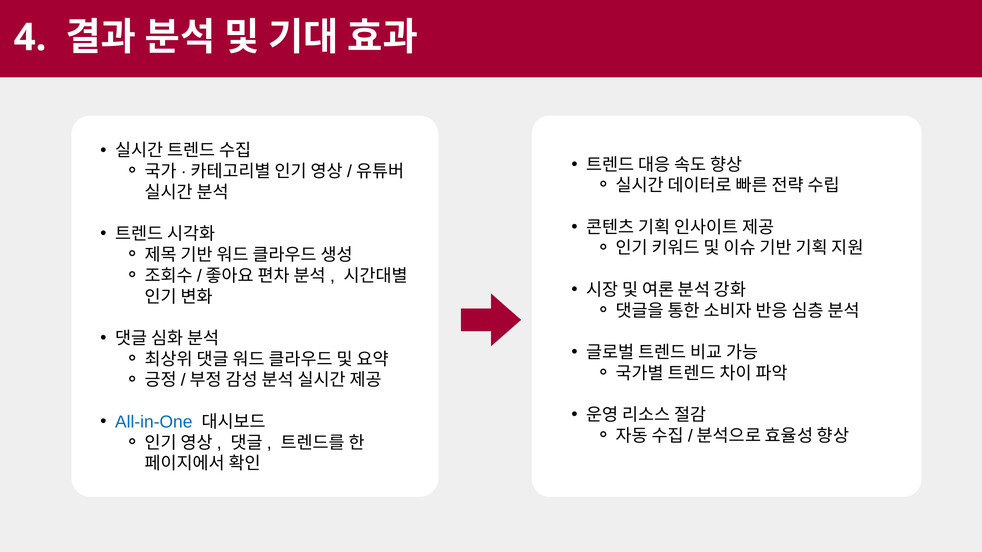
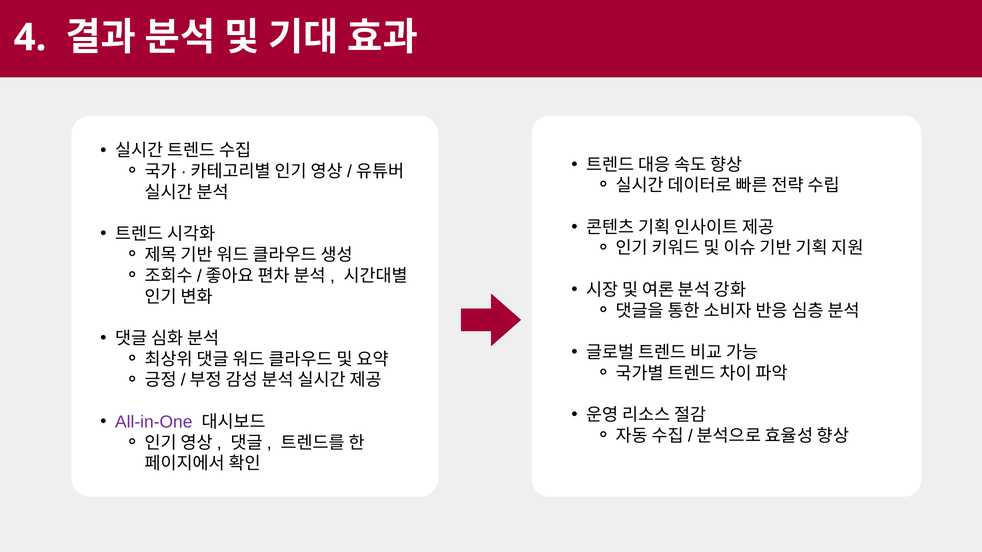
All-in-One colour: blue -> purple
